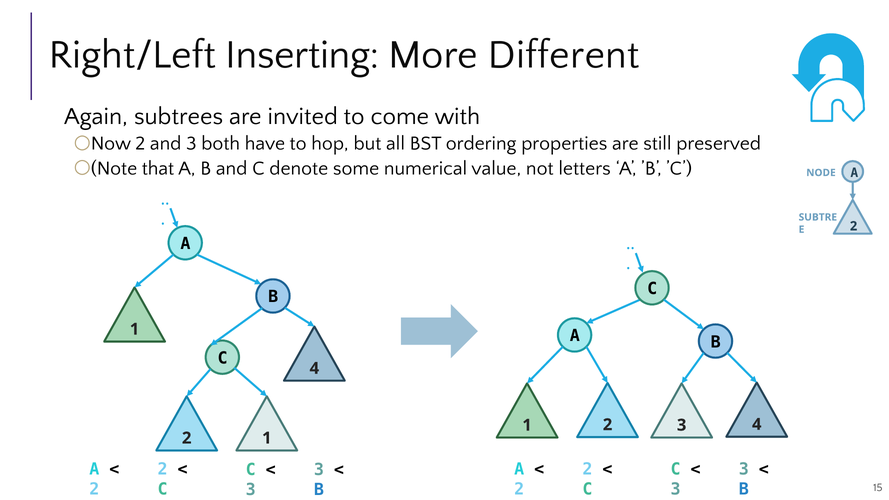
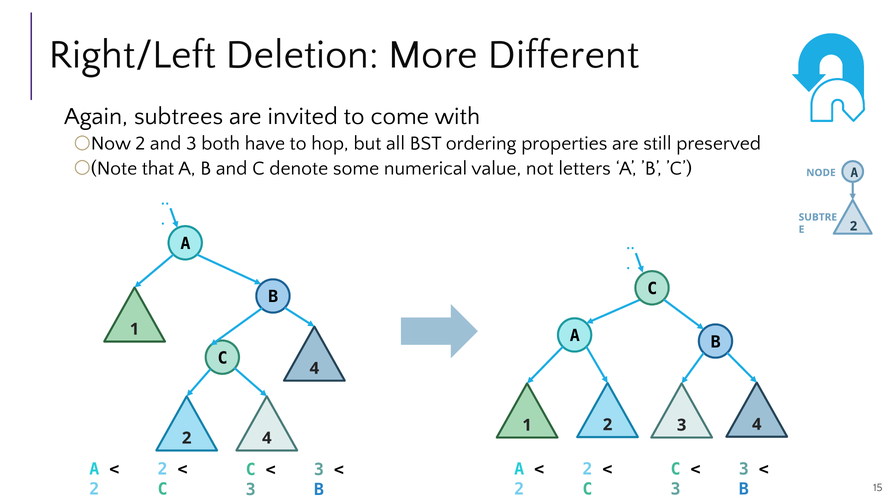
Inserting: Inserting -> Deletion
2 1: 1 -> 4
